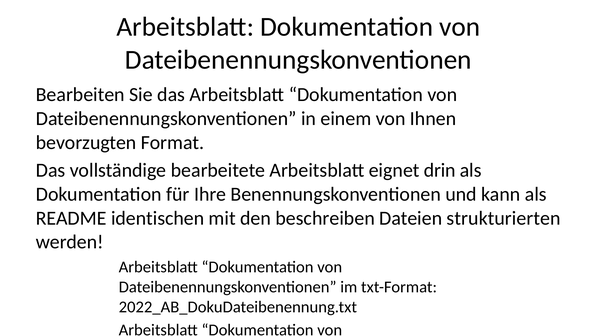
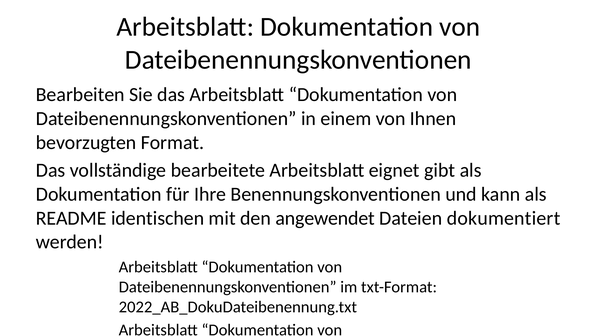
drin: drin -> gibt
beschreiben: beschreiben -> angewendet
strukturierten: strukturierten -> dokumentiert
